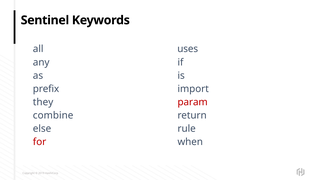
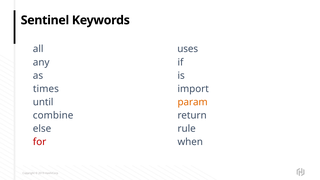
prefix: prefix -> times
they: they -> until
param colour: red -> orange
